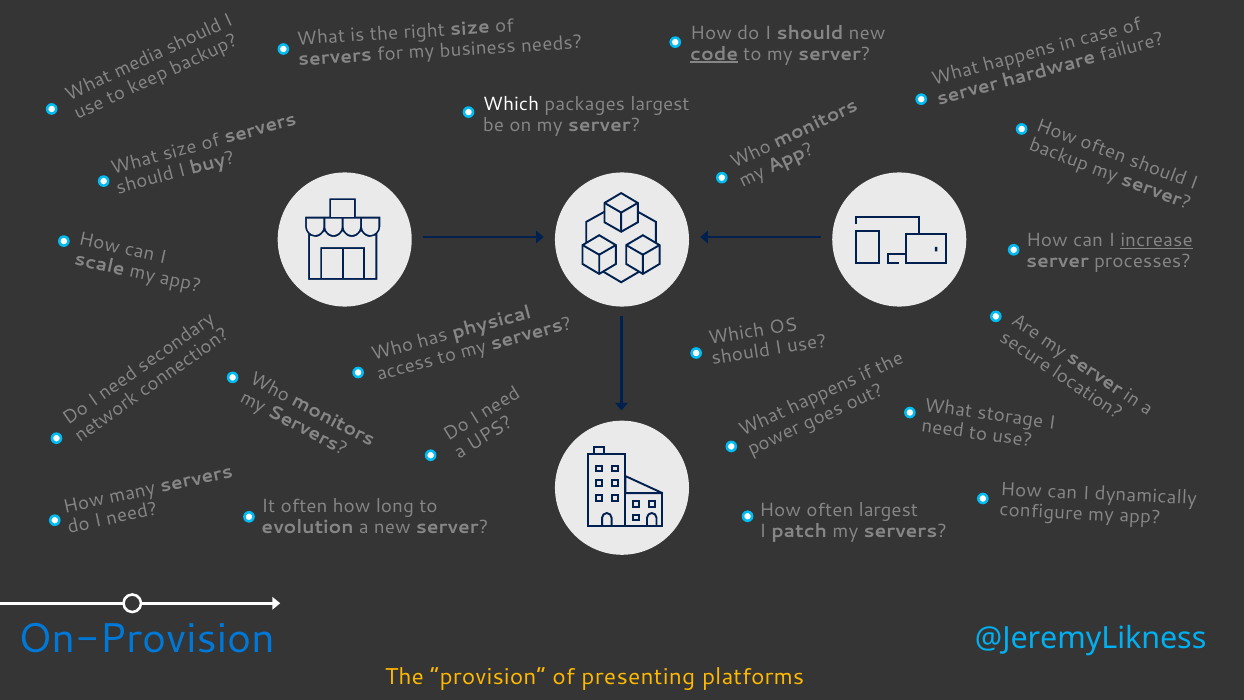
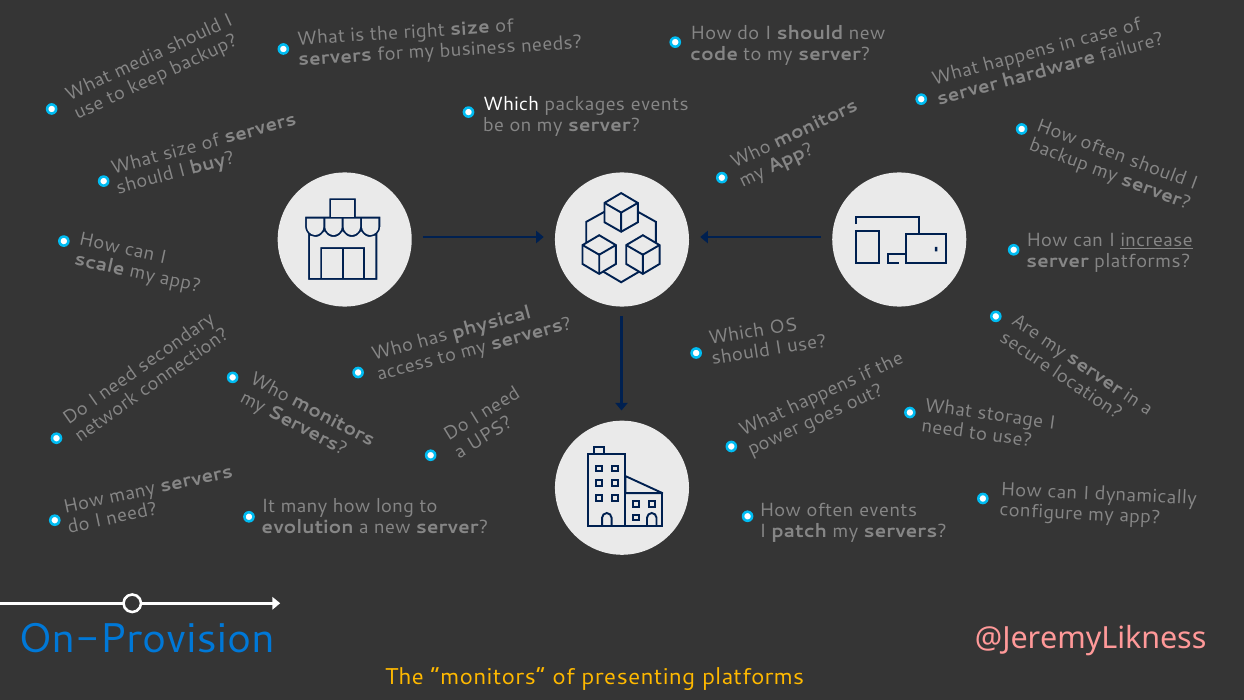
code underline: present -> none
packages largest: largest -> events
server processes: processes -> platforms
It often: often -> many
often largest: largest -> events
@JeremyLikness colour: light blue -> pink
provision: provision -> monitors
